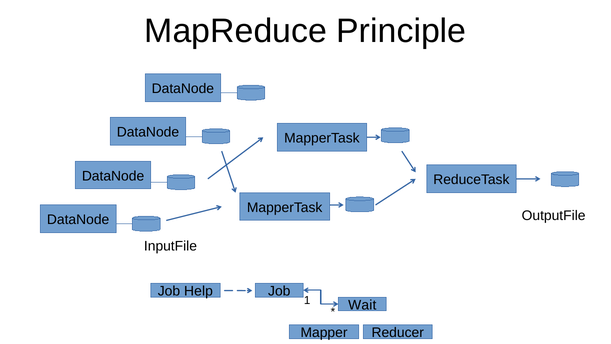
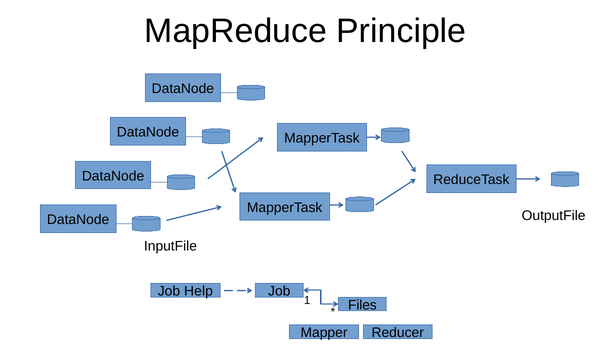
Wait: Wait -> Files
